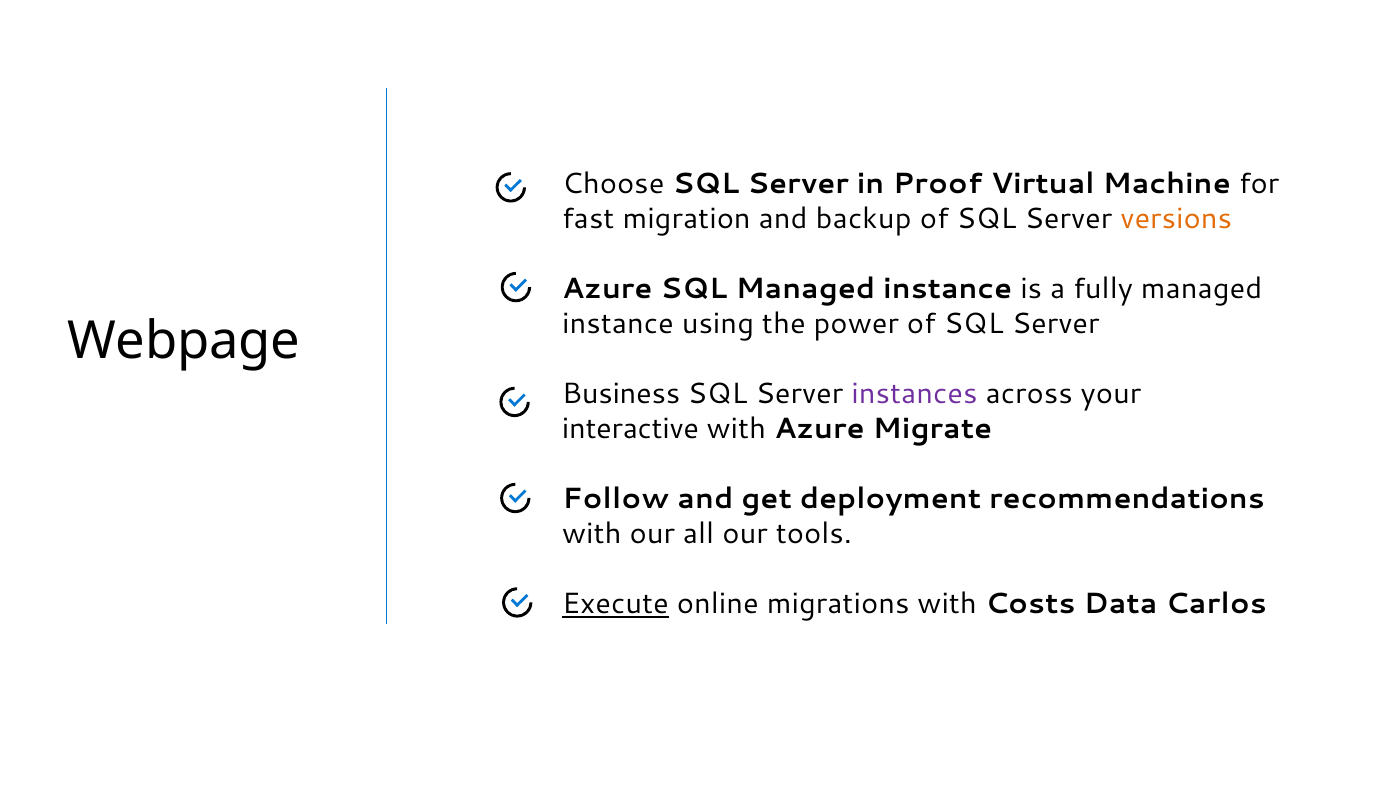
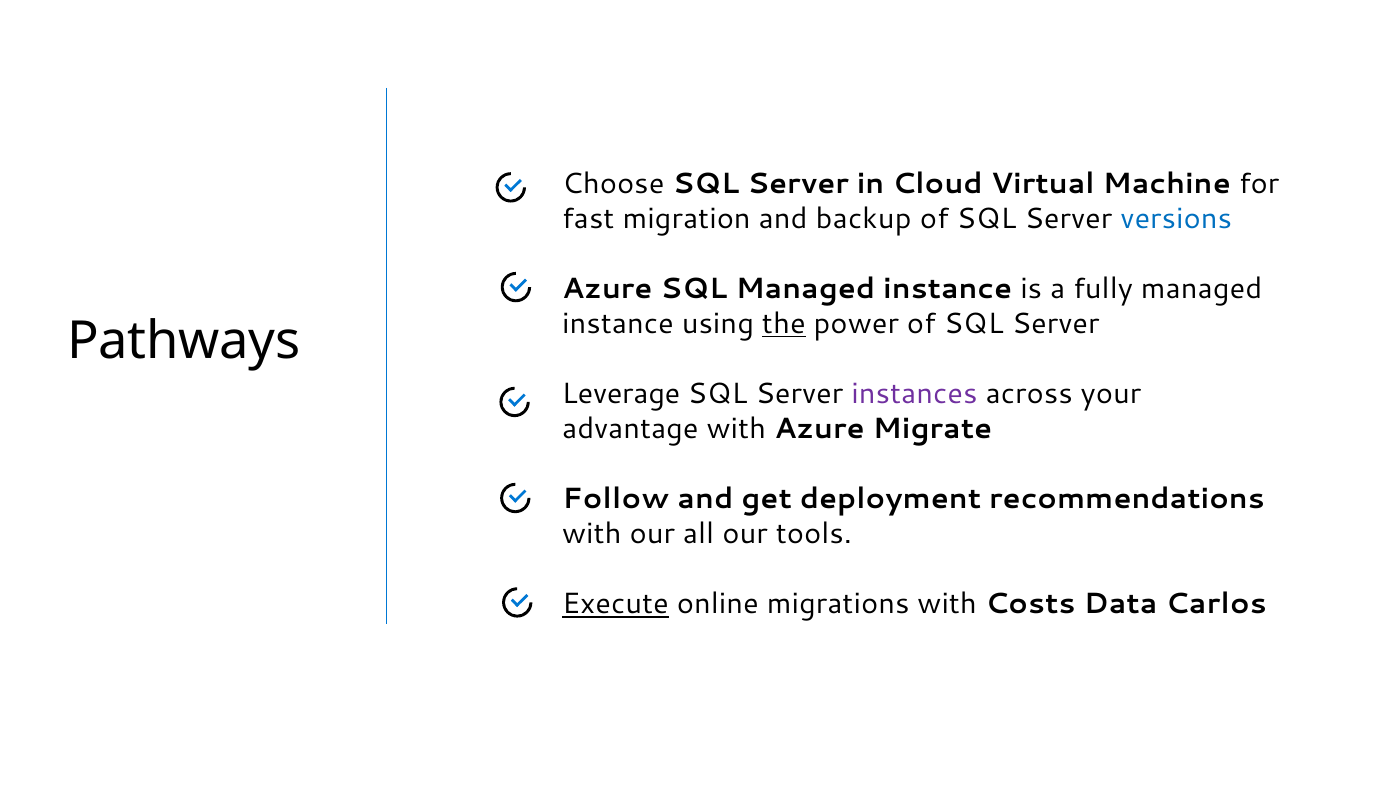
Proof: Proof -> Cloud
versions colour: orange -> blue
the underline: none -> present
Webpage: Webpage -> Pathways
Business: Business -> Leverage
interactive: interactive -> advantage
